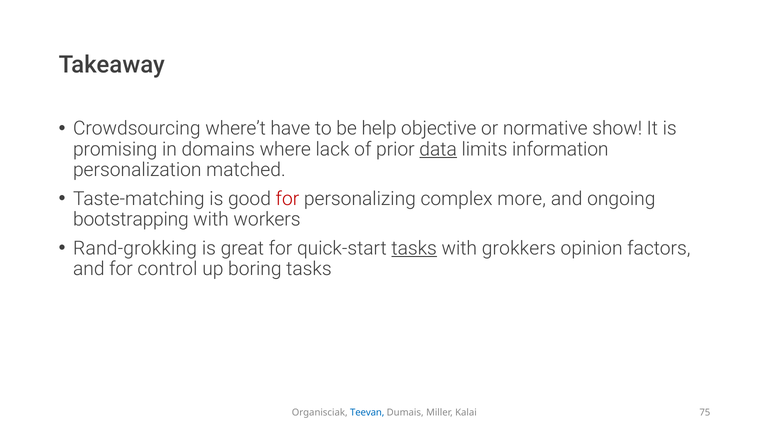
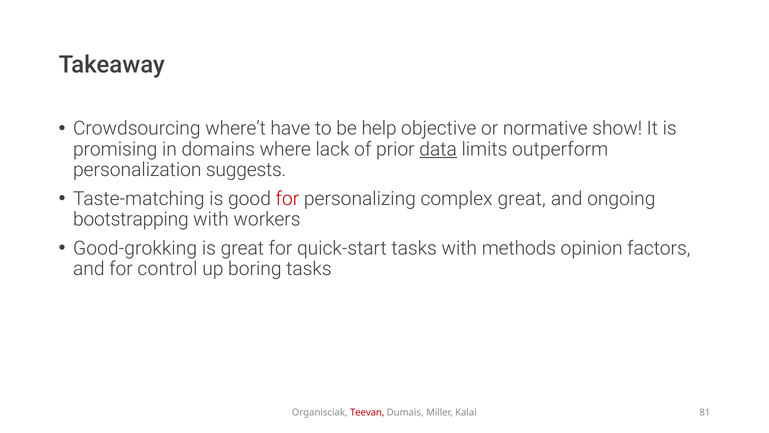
information: information -> outperform
matched: matched -> suggests
complex more: more -> great
Rand-grokking: Rand-grokking -> Good-grokking
tasks at (414, 248) underline: present -> none
grokkers: grokkers -> methods
Teevan colour: blue -> red
75: 75 -> 81
